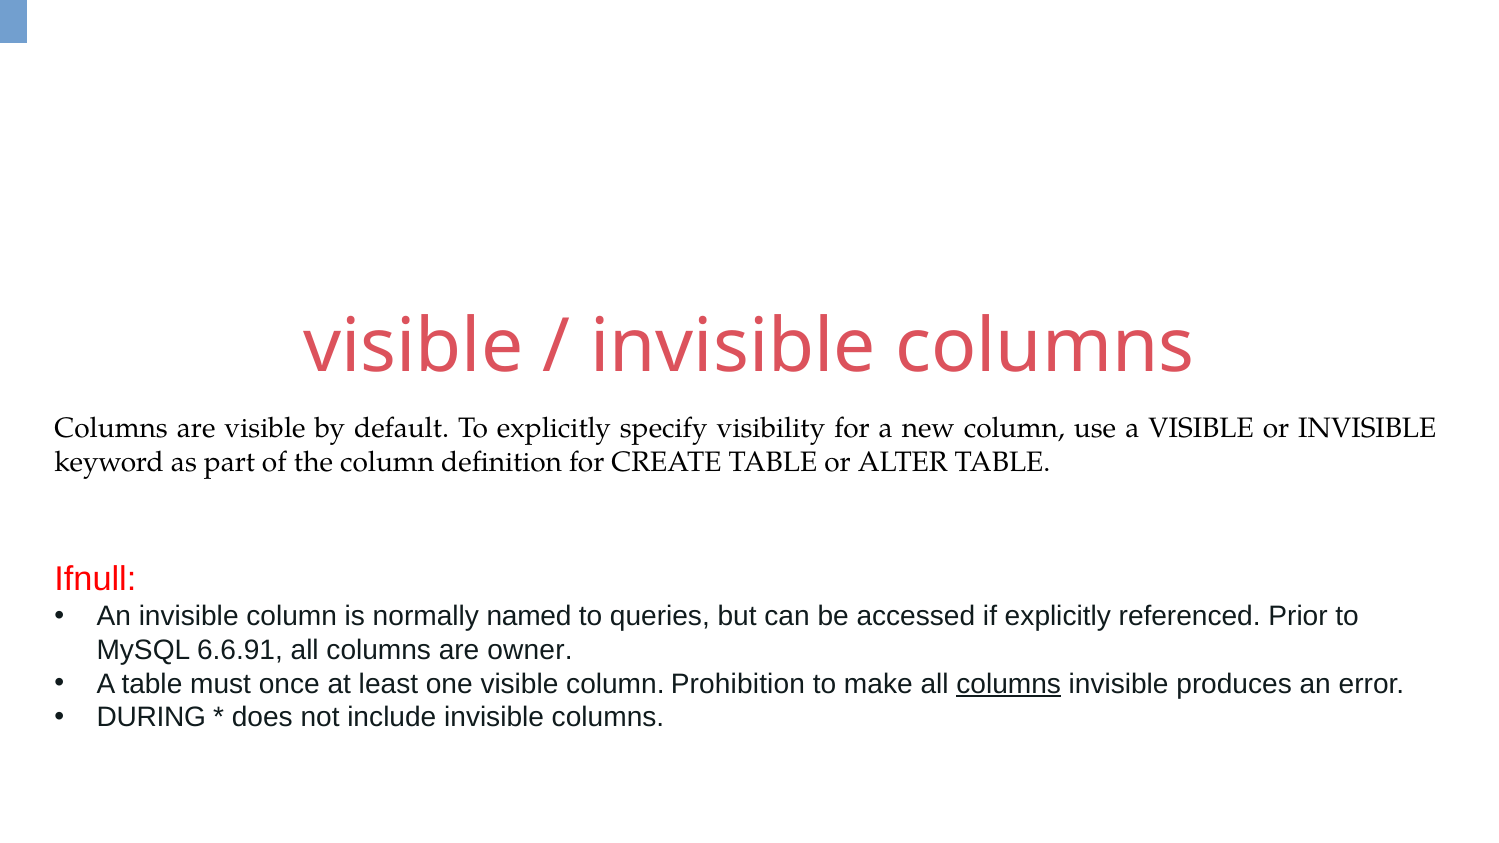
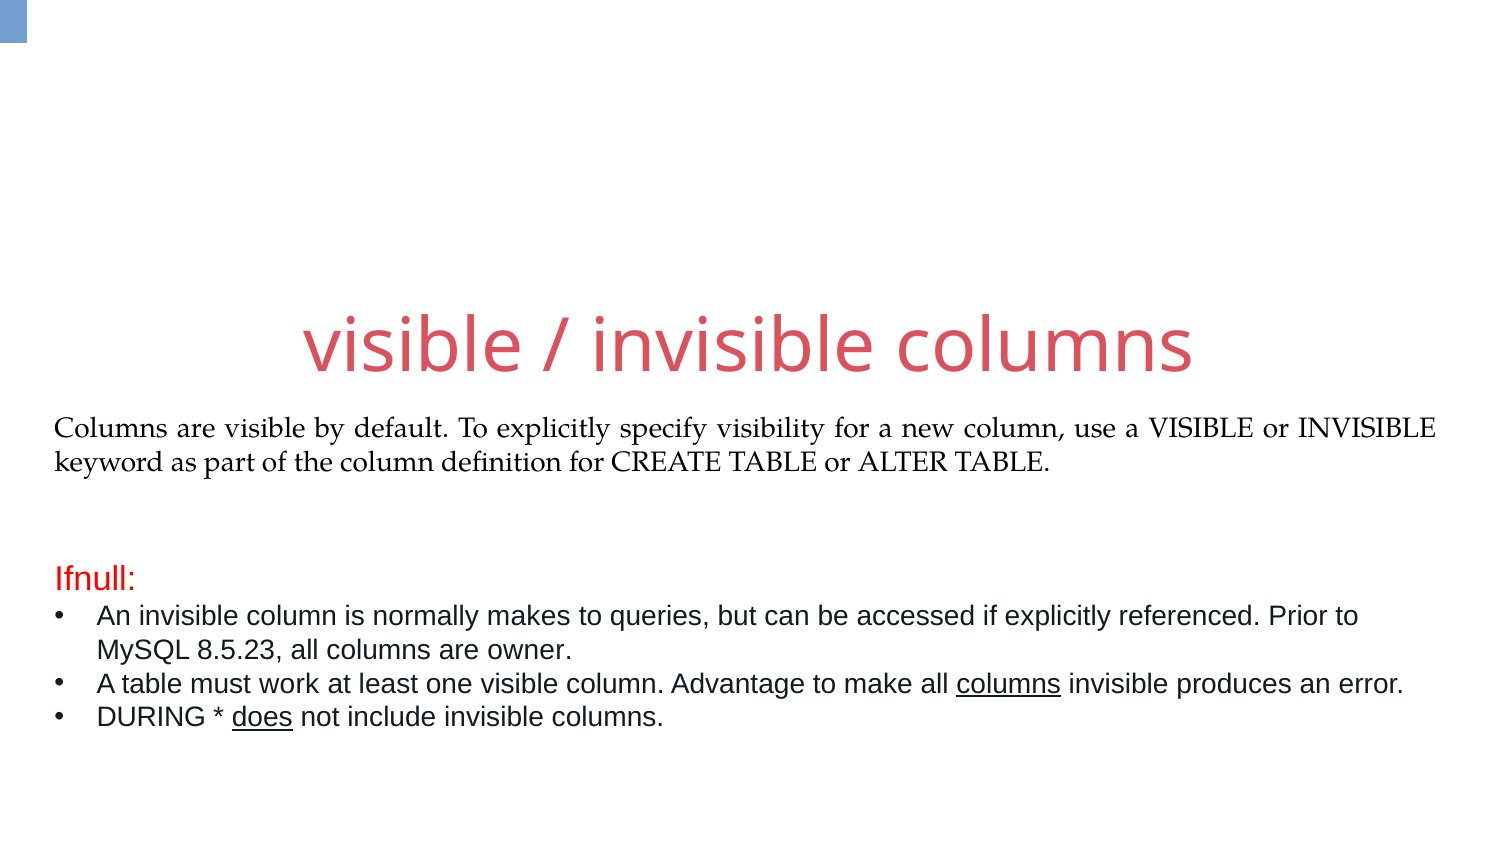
named: named -> makes
6.6.91: 6.6.91 -> 8.5.23
once: once -> work
Prohibition: Prohibition -> Advantage
does underline: none -> present
